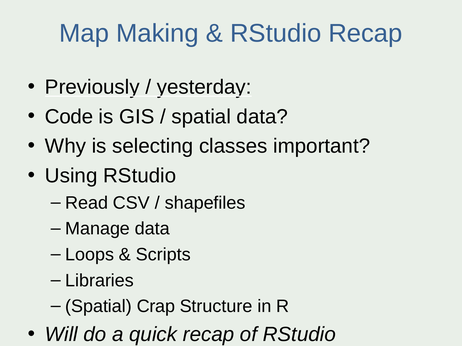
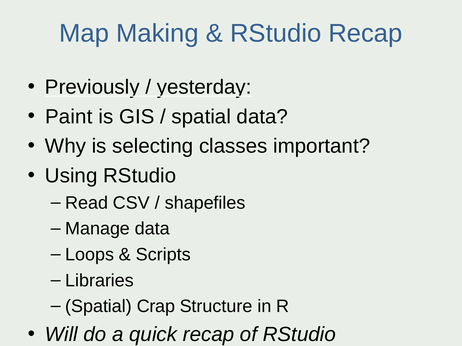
Code: Code -> Paint
